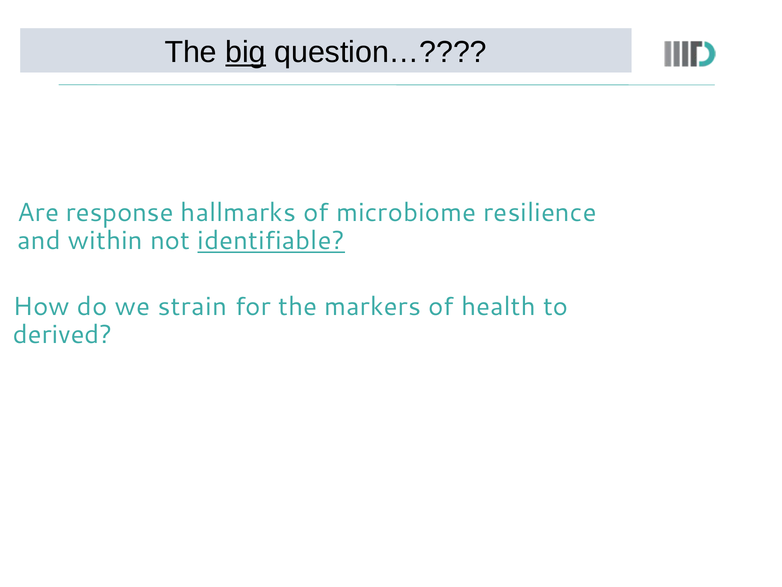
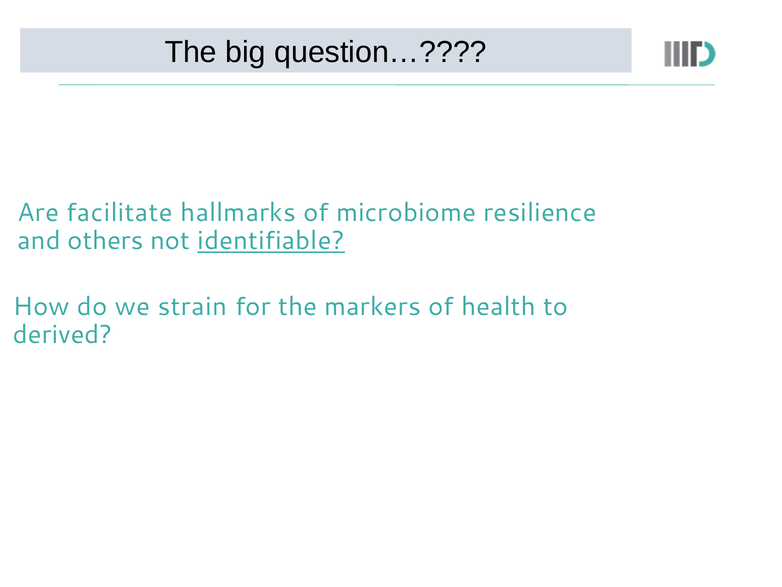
big underline: present -> none
response: response -> facilitate
within: within -> others
